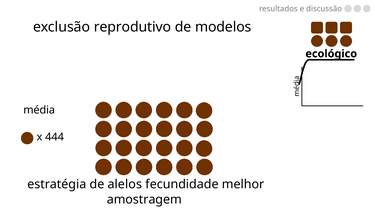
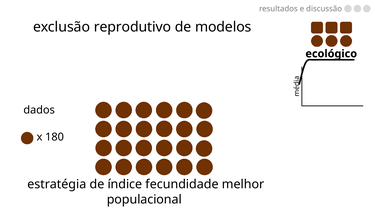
média: média -> dados
444: 444 -> 180
alelos: alelos -> índice
amostragem: amostragem -> populacional
